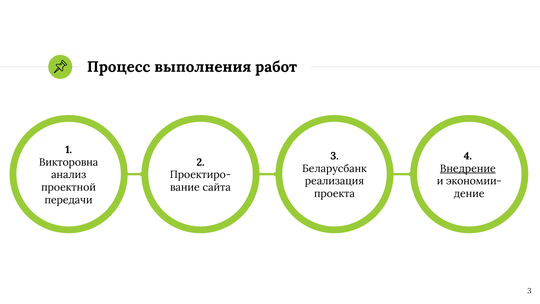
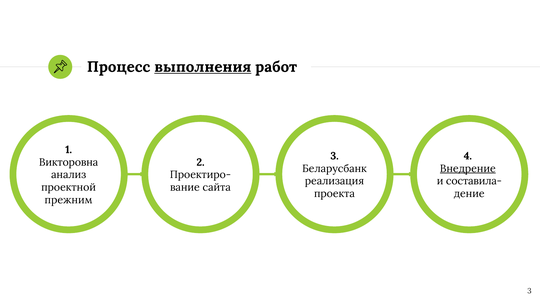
выполнения underline: none -> present
экономии-: экономии- -> составила-
передачи: передачи -> прежним
